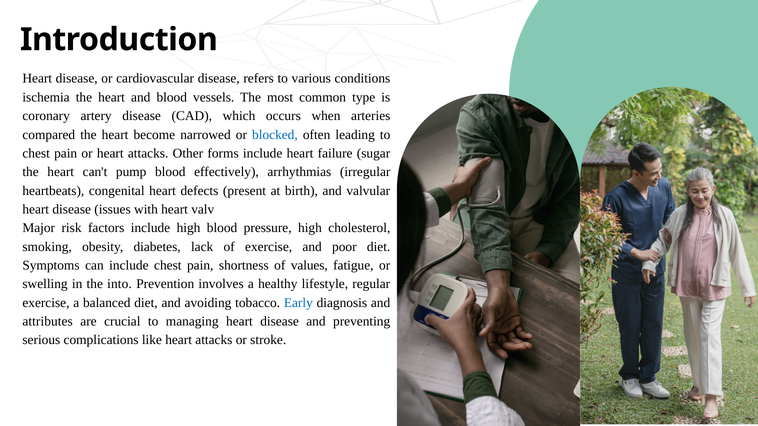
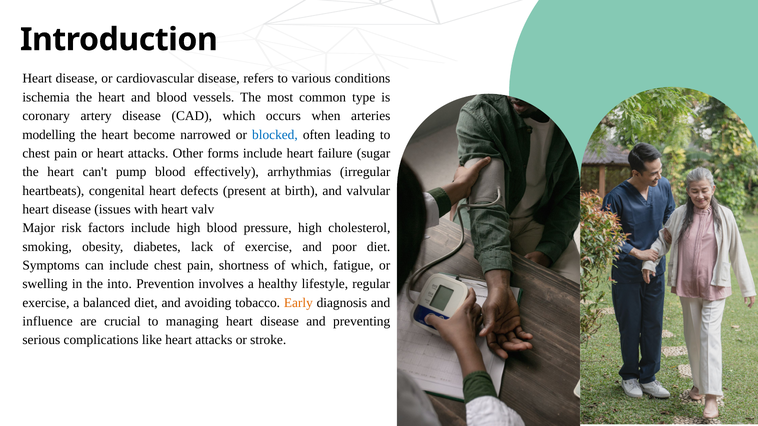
compared: compared -> modelling
of values: values -> which
Early colour: blue -> orange
attributes: attributes -> influence
